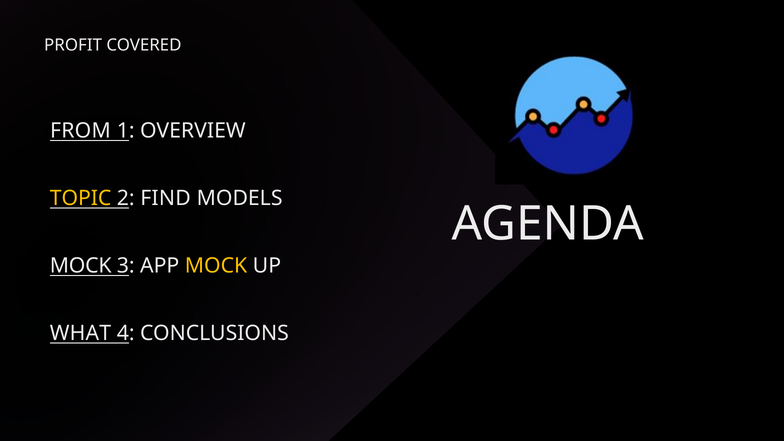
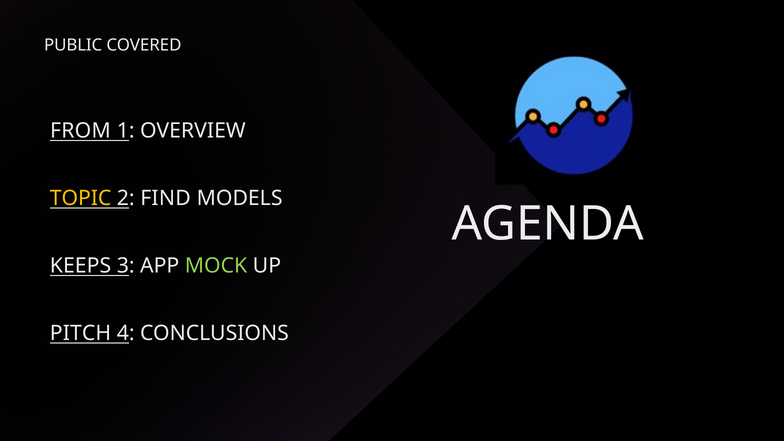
PROFIT: PROFIT -> PUBLIC
MOCK at (81, 266): MOCK -> KEEPS
MOCK at (216, 266) colour: yellow -> light green
WHAT: WHAT -> PITCH
